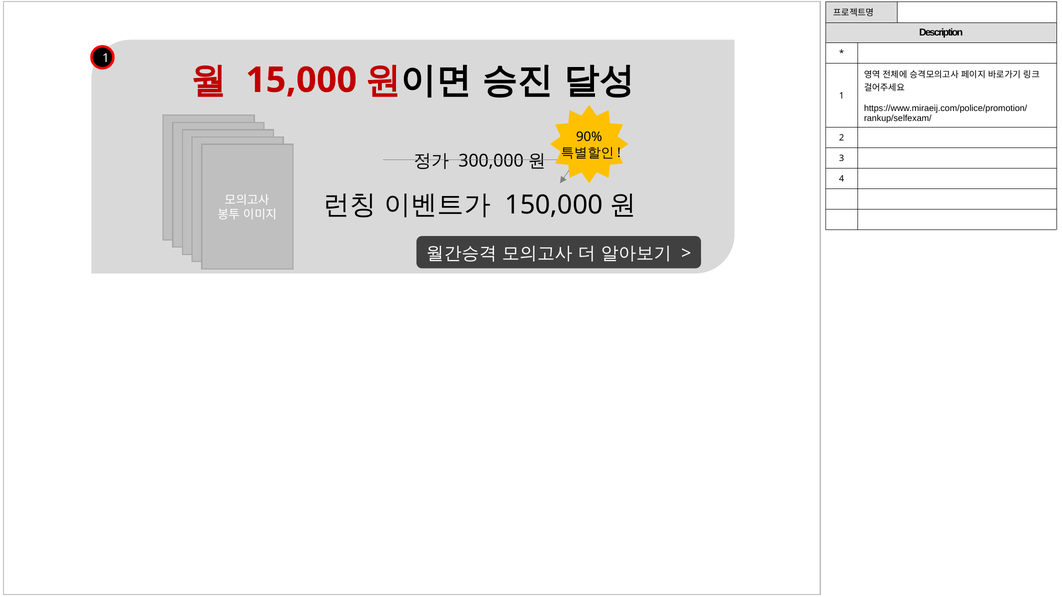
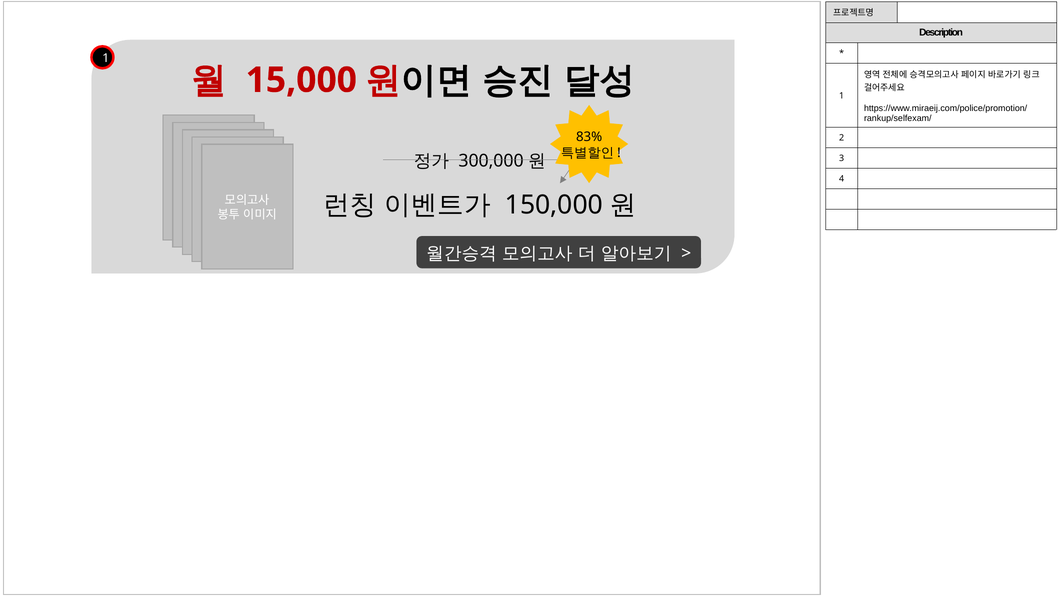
90%: 90% -> 83%
